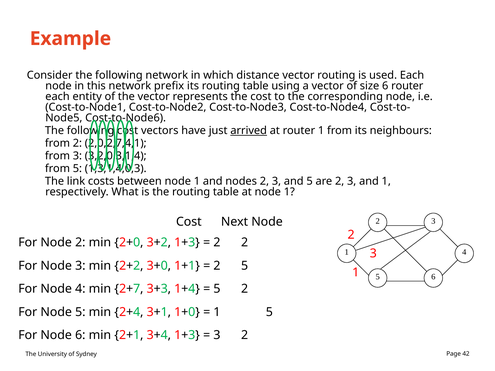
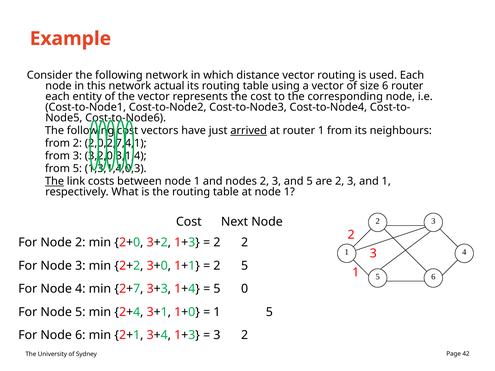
prefix: prefix -> actual
The at (55, 181) underline: none -> present
5 2: 2 -> 0
